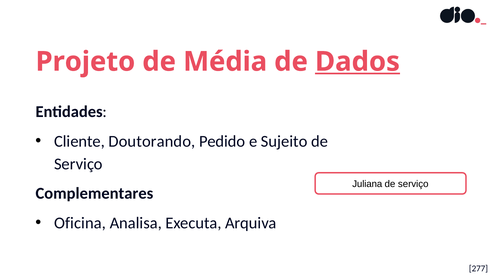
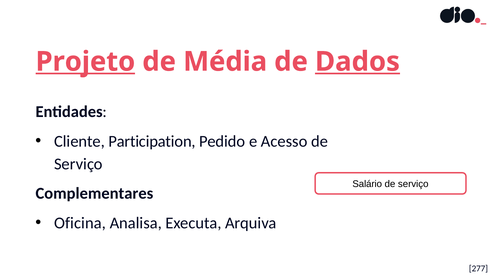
Projeto underline: none -> present
Doutorando: Doutorando -> Participation
Sujeito: Sujeito -> Acesso
Juliana: Juliana -> Salário
